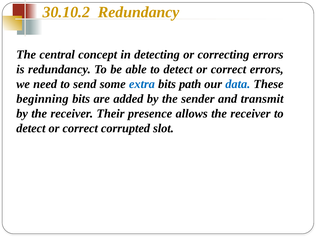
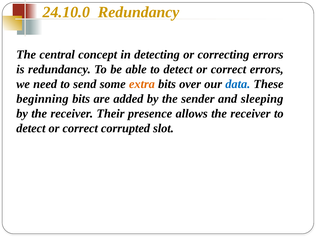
30.10.2: 30.10.2 -> 24.10.0
extra colour: blue -> orange
path: path -> over
transmit: transmit -> sleeping
